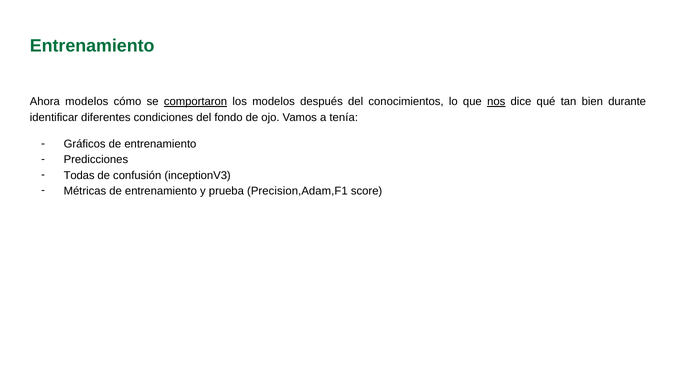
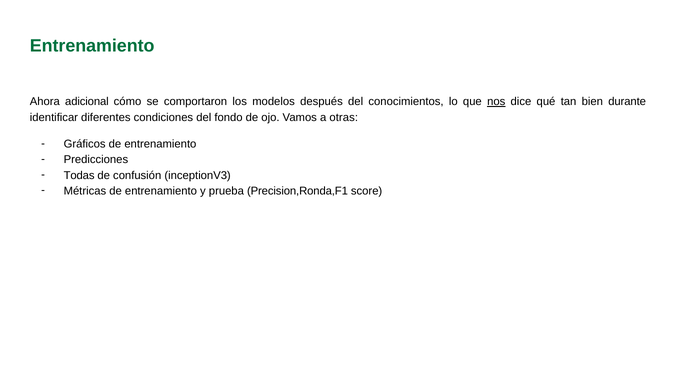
Ahora modelos: modelos -> adicional
comportaron underline: present -> none
tenía: tenía -> otras
Precision,Adam,F1: Precision,Adam,F1 -> Precision,Ronda,F1
